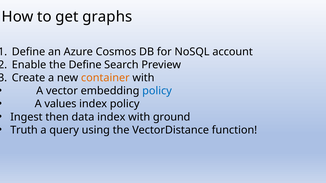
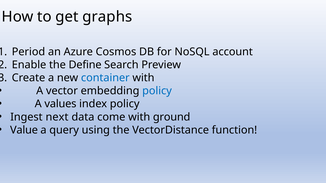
Define at (28, 52): Define -> Period
container colour: orange -> blue
then: then -> next
data index: index -> come
Truth: Truth -> Value
